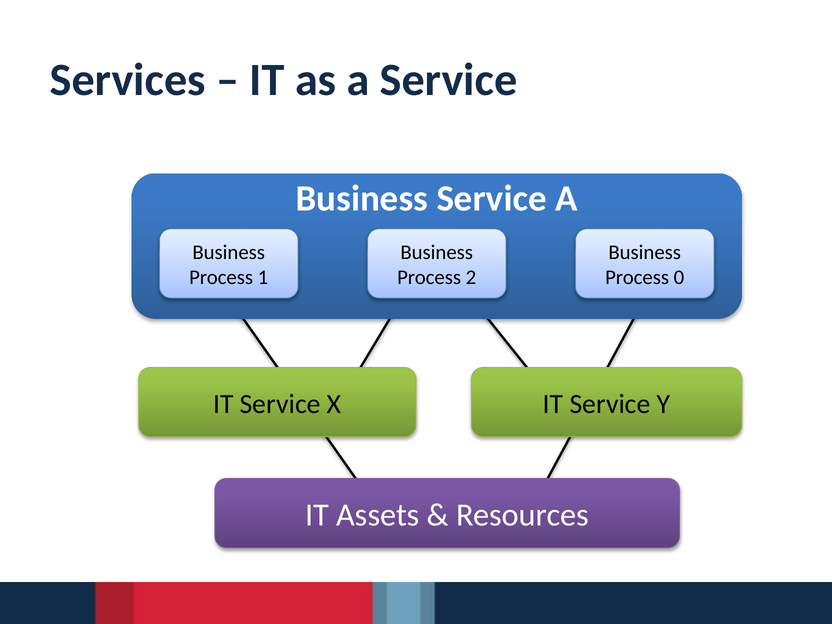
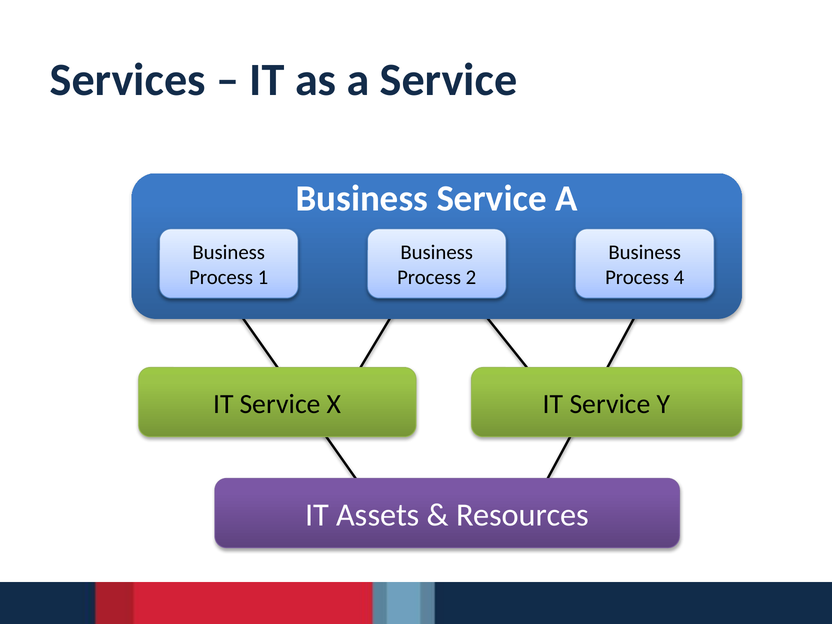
0: 0 -> 4
